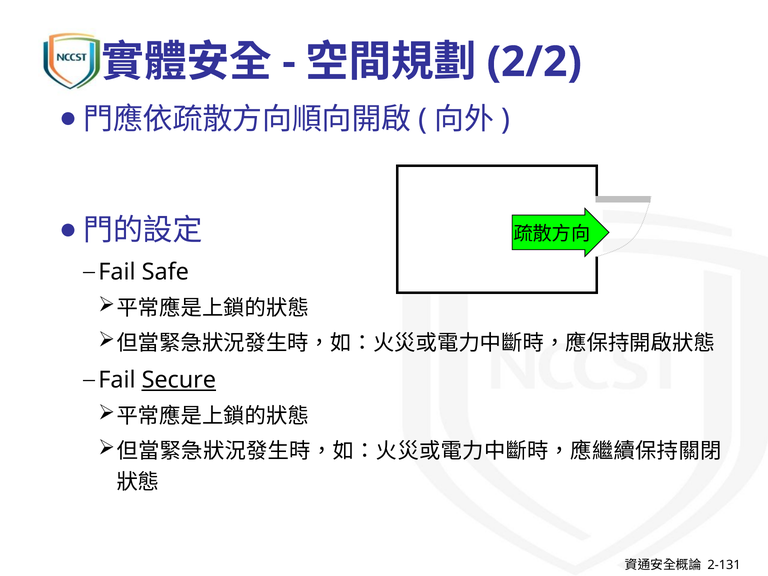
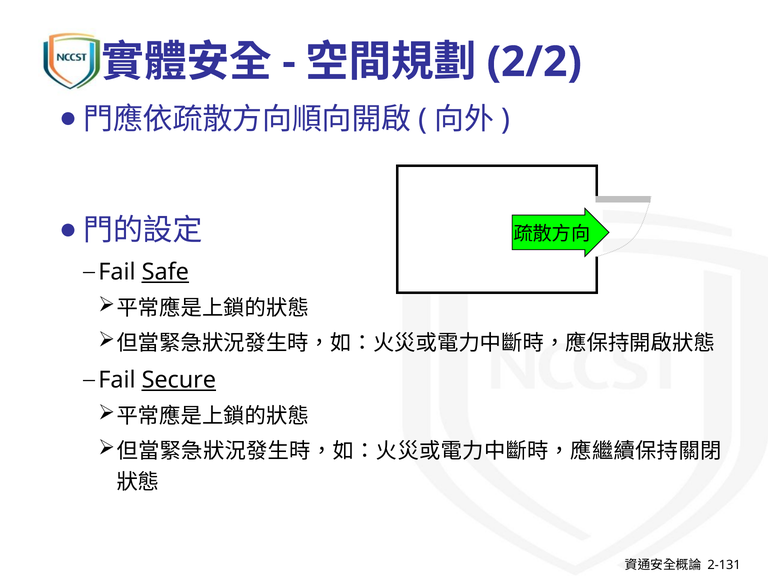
Safe underline: none -> present
